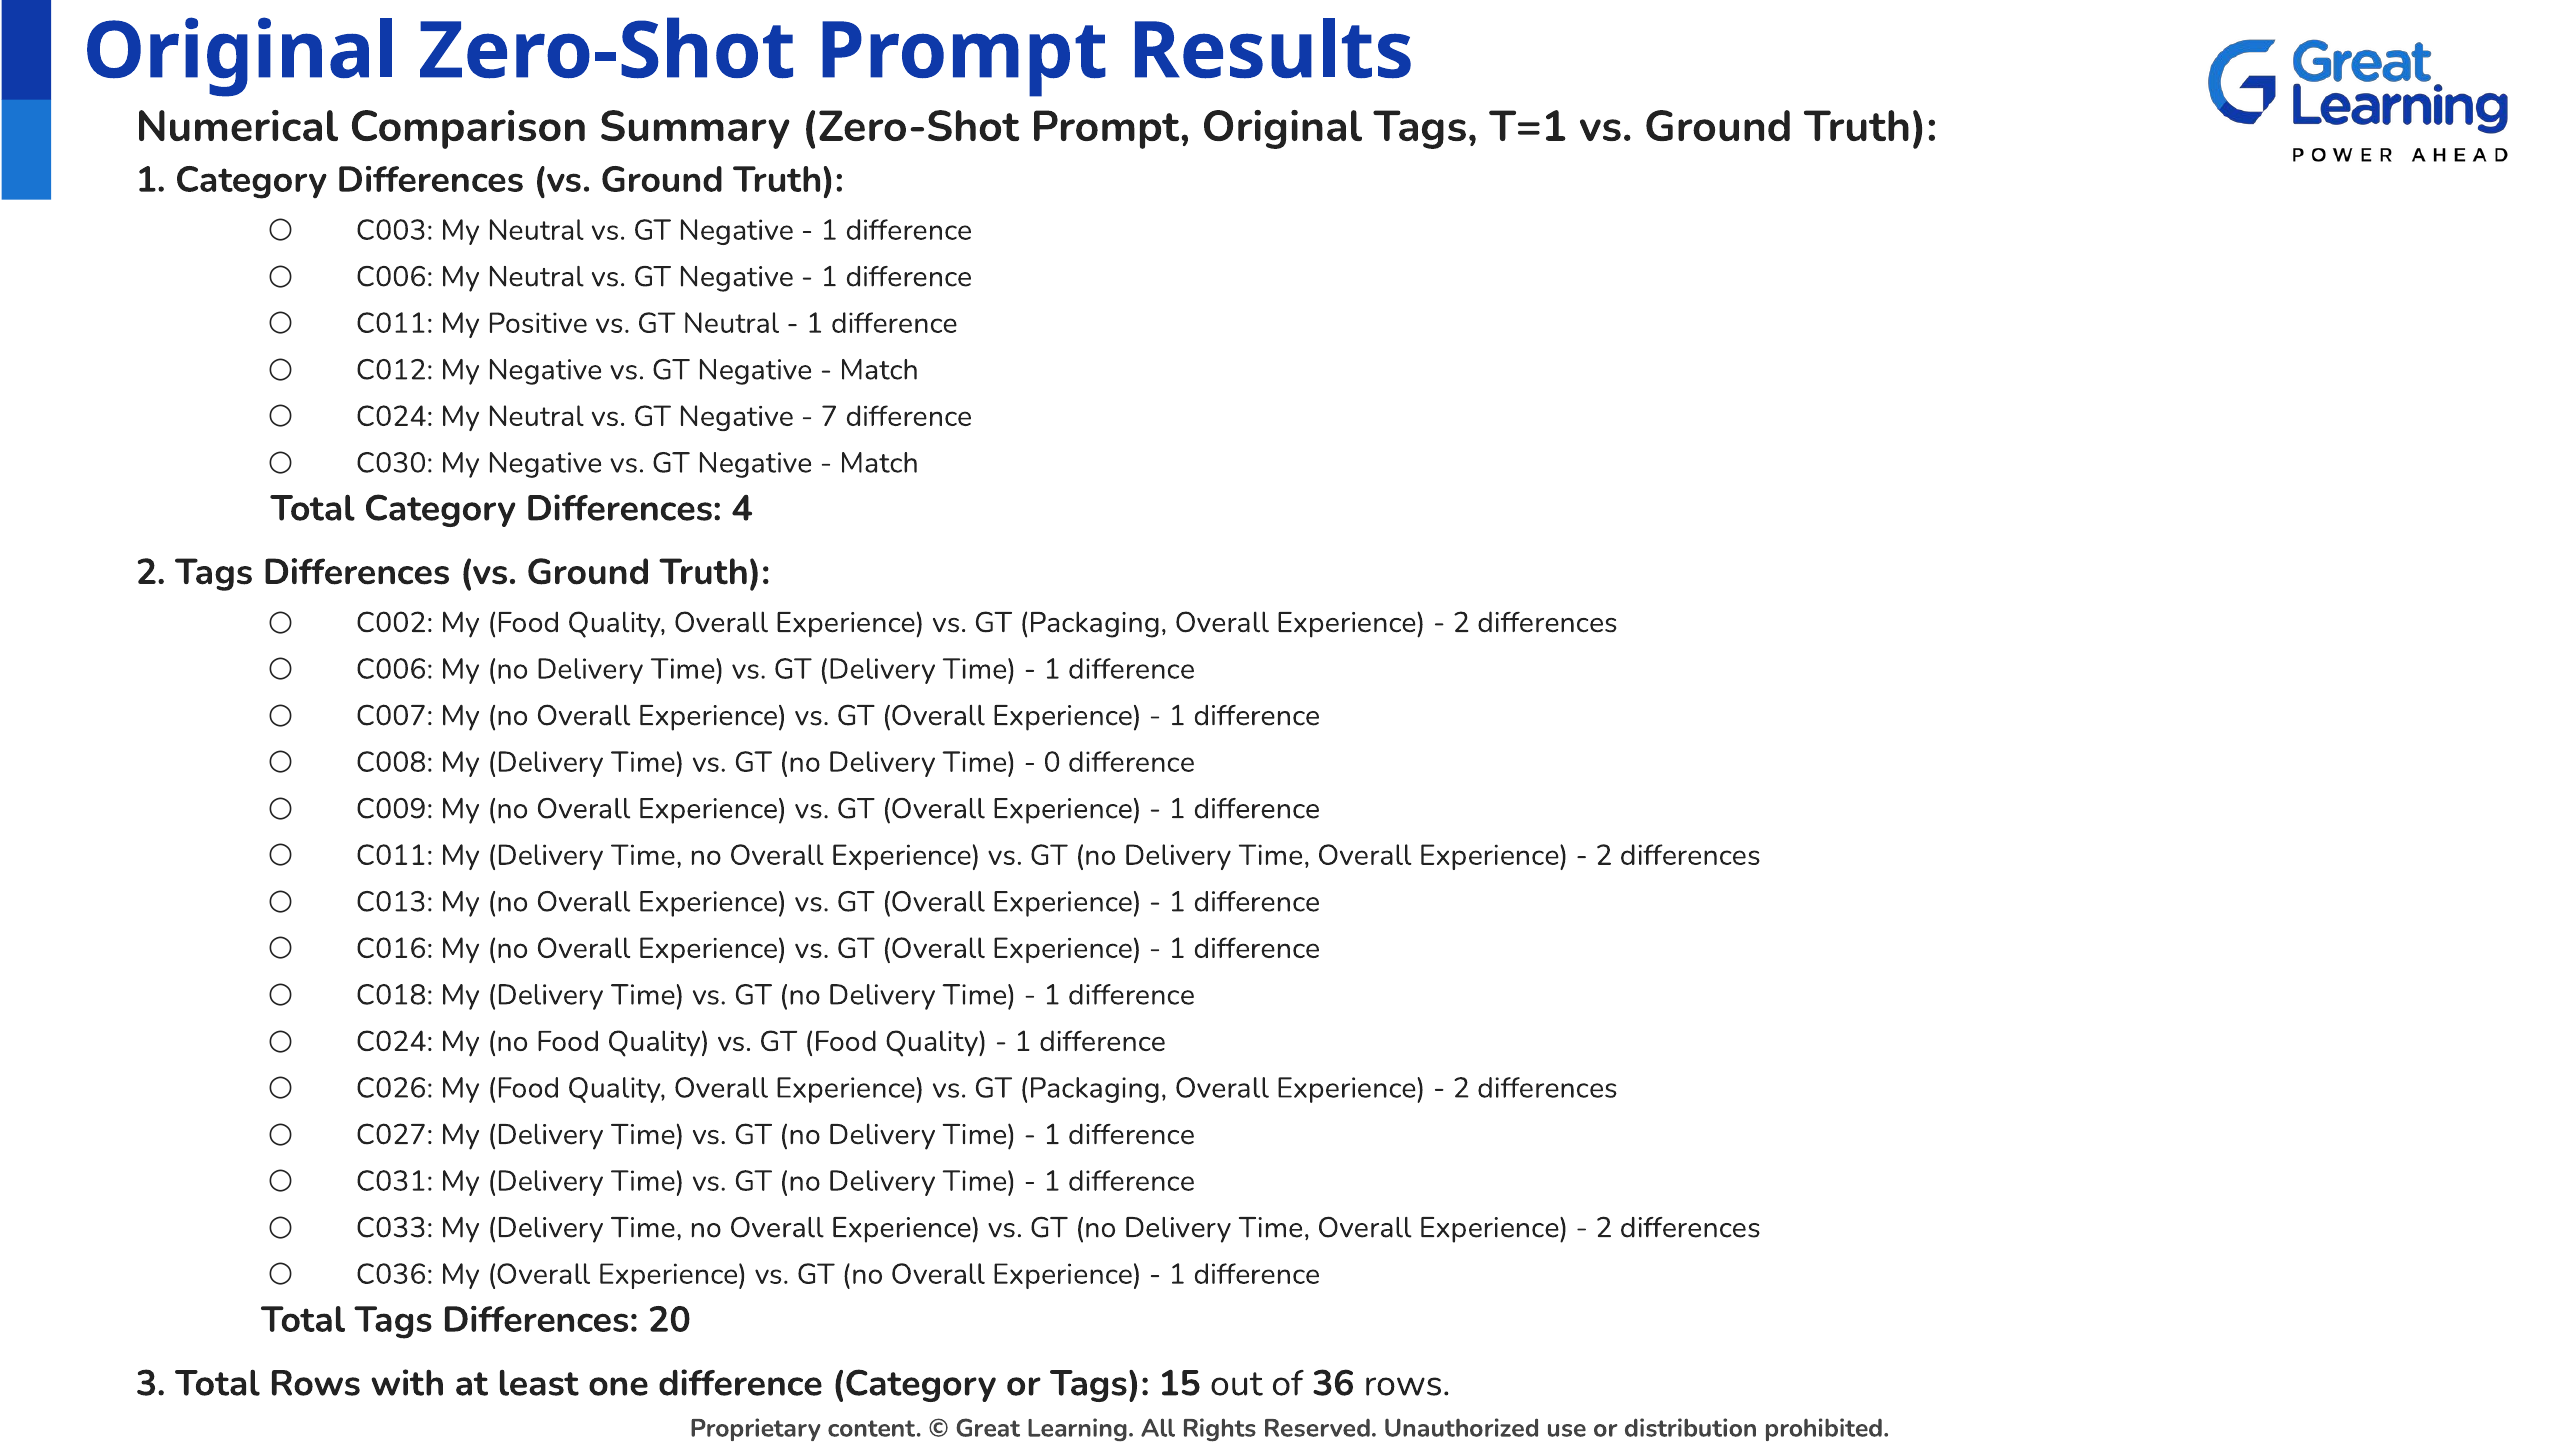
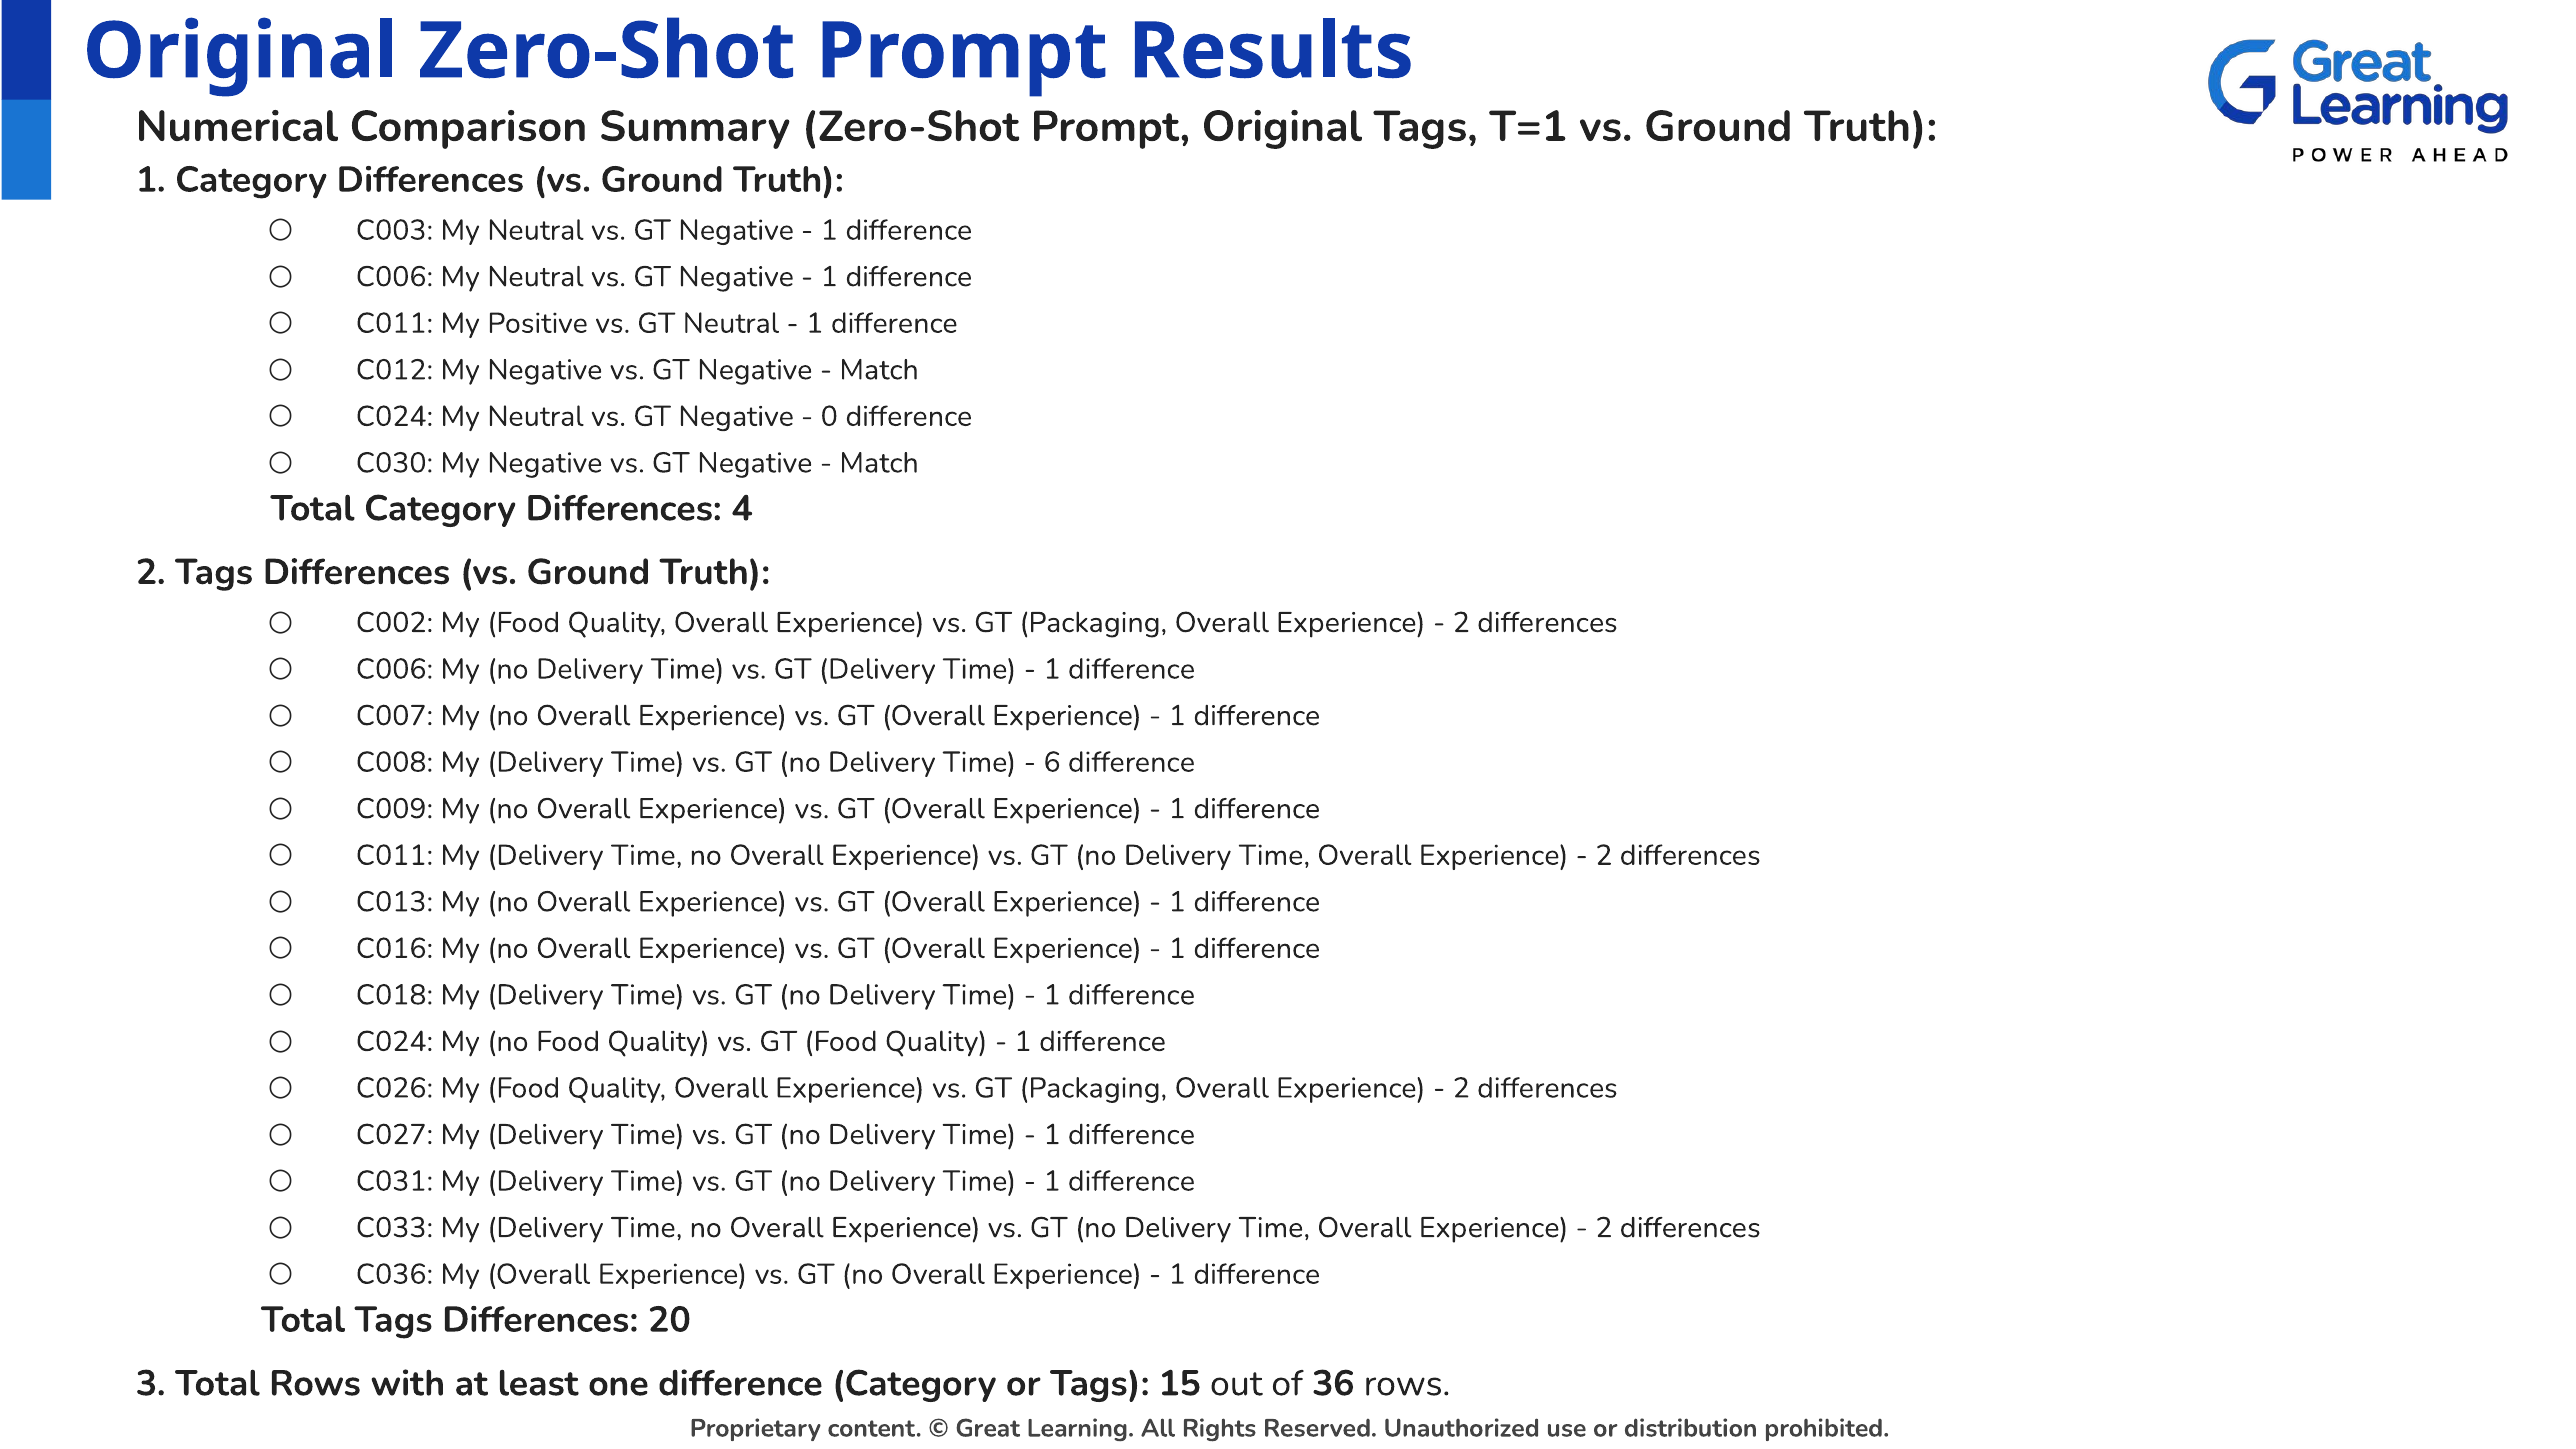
7: 7 -> 0
0: 0 -> 6
